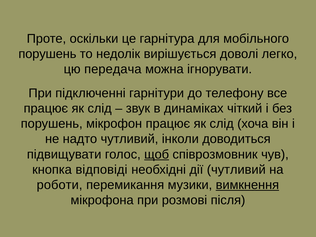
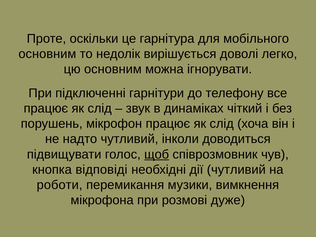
порушень at (47, 54): порушень -> основним
цю передача: передача -> основним
вимкнення underline: present -> none
після: після -> дуже
